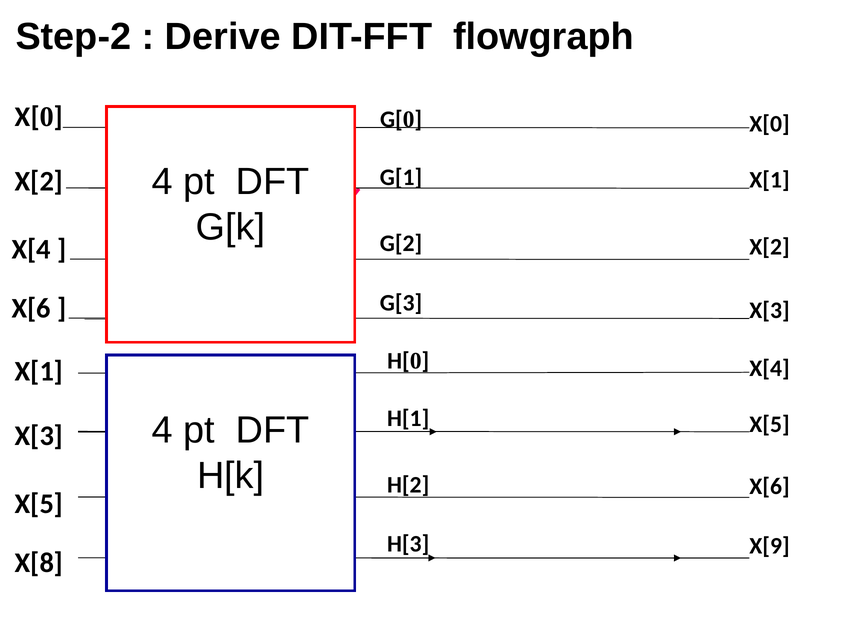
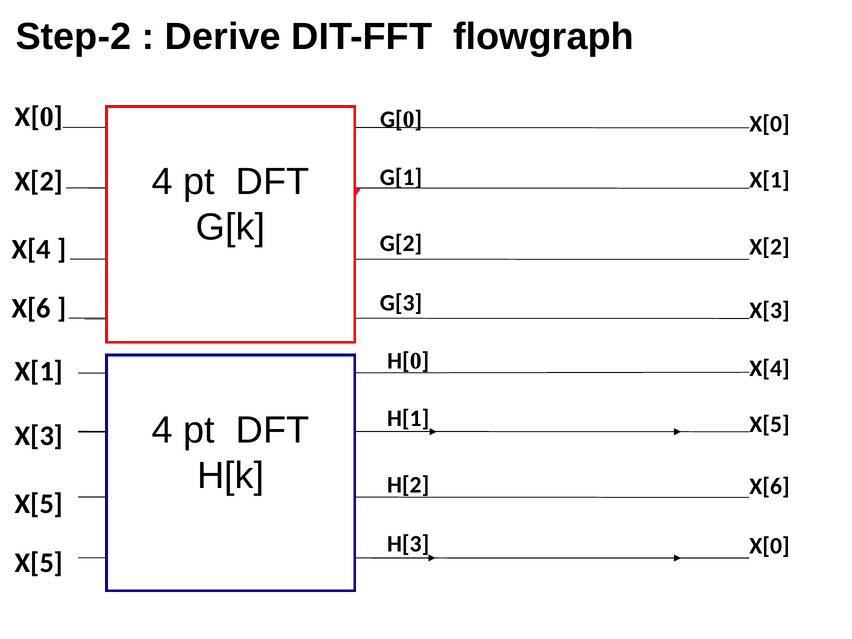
X[9 at (770, 546): X[9 -> X[0
X[8 at (39, 563): X[8 -> X[5
